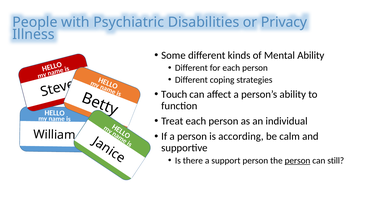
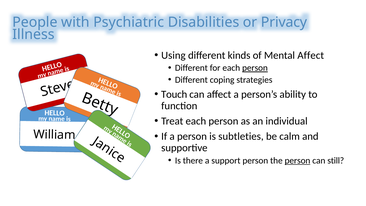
Some: Some -> Using
Mental Ability: Ability -> Affect
person at (255, 68) underline: none -> present
according: according -> subtleties
